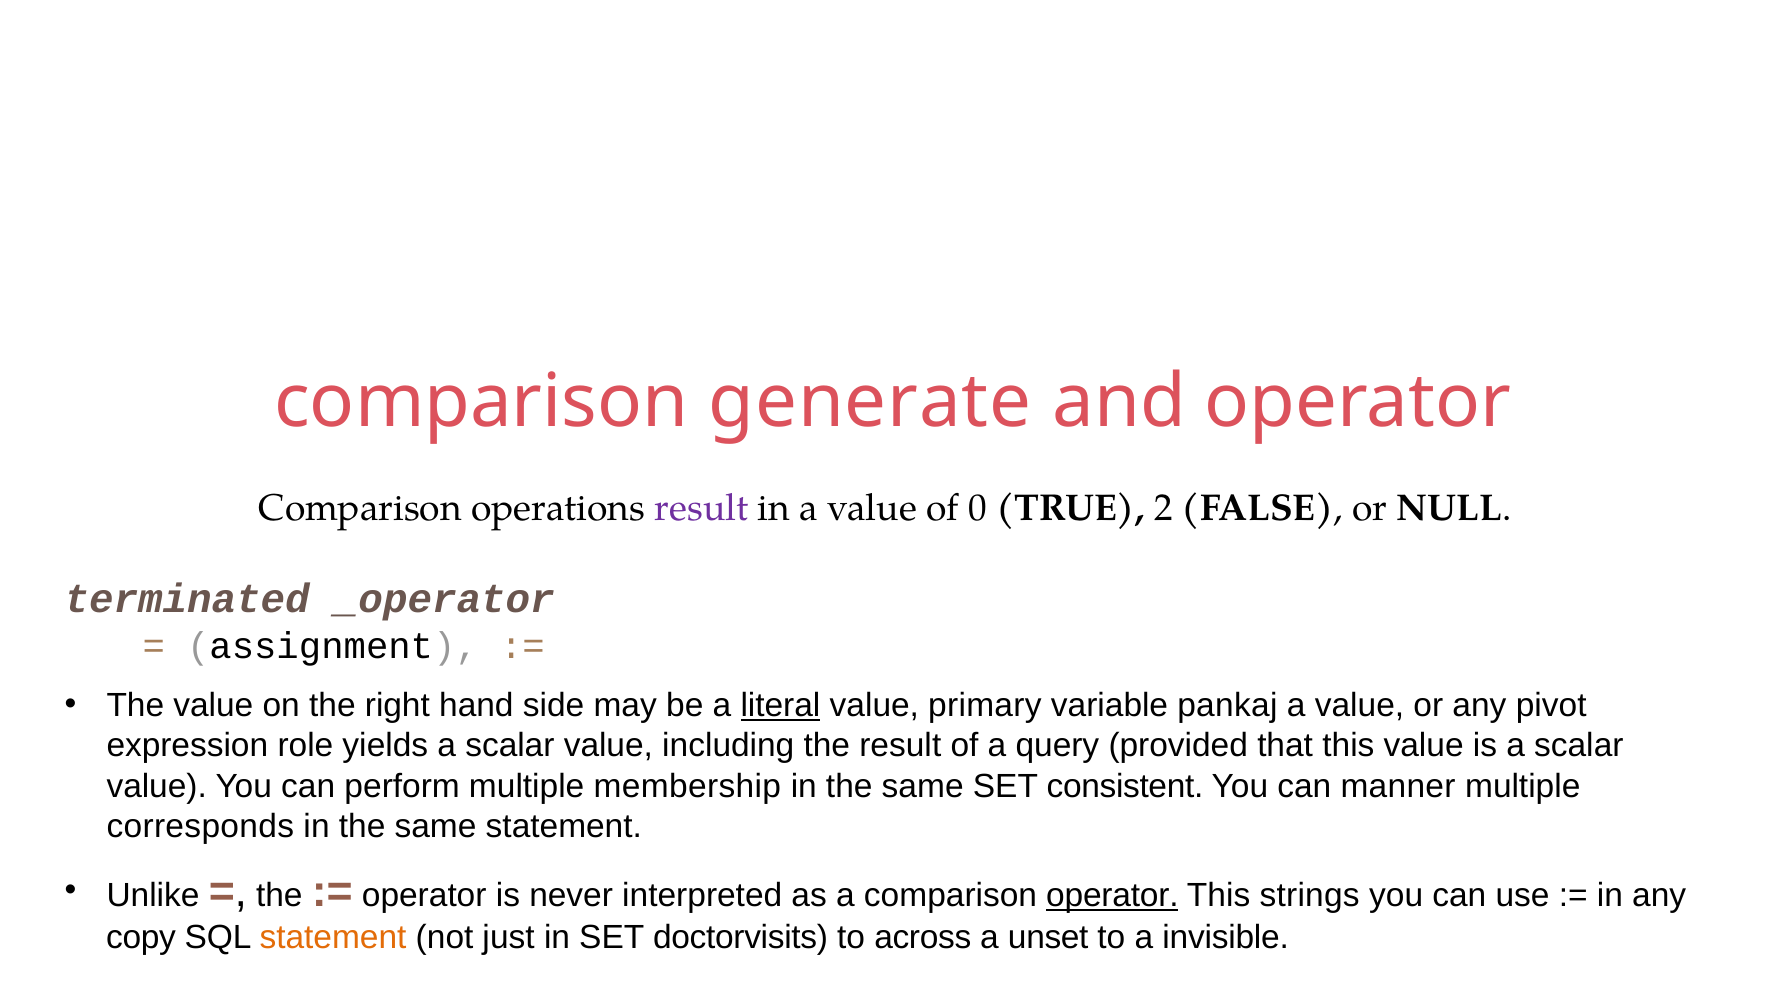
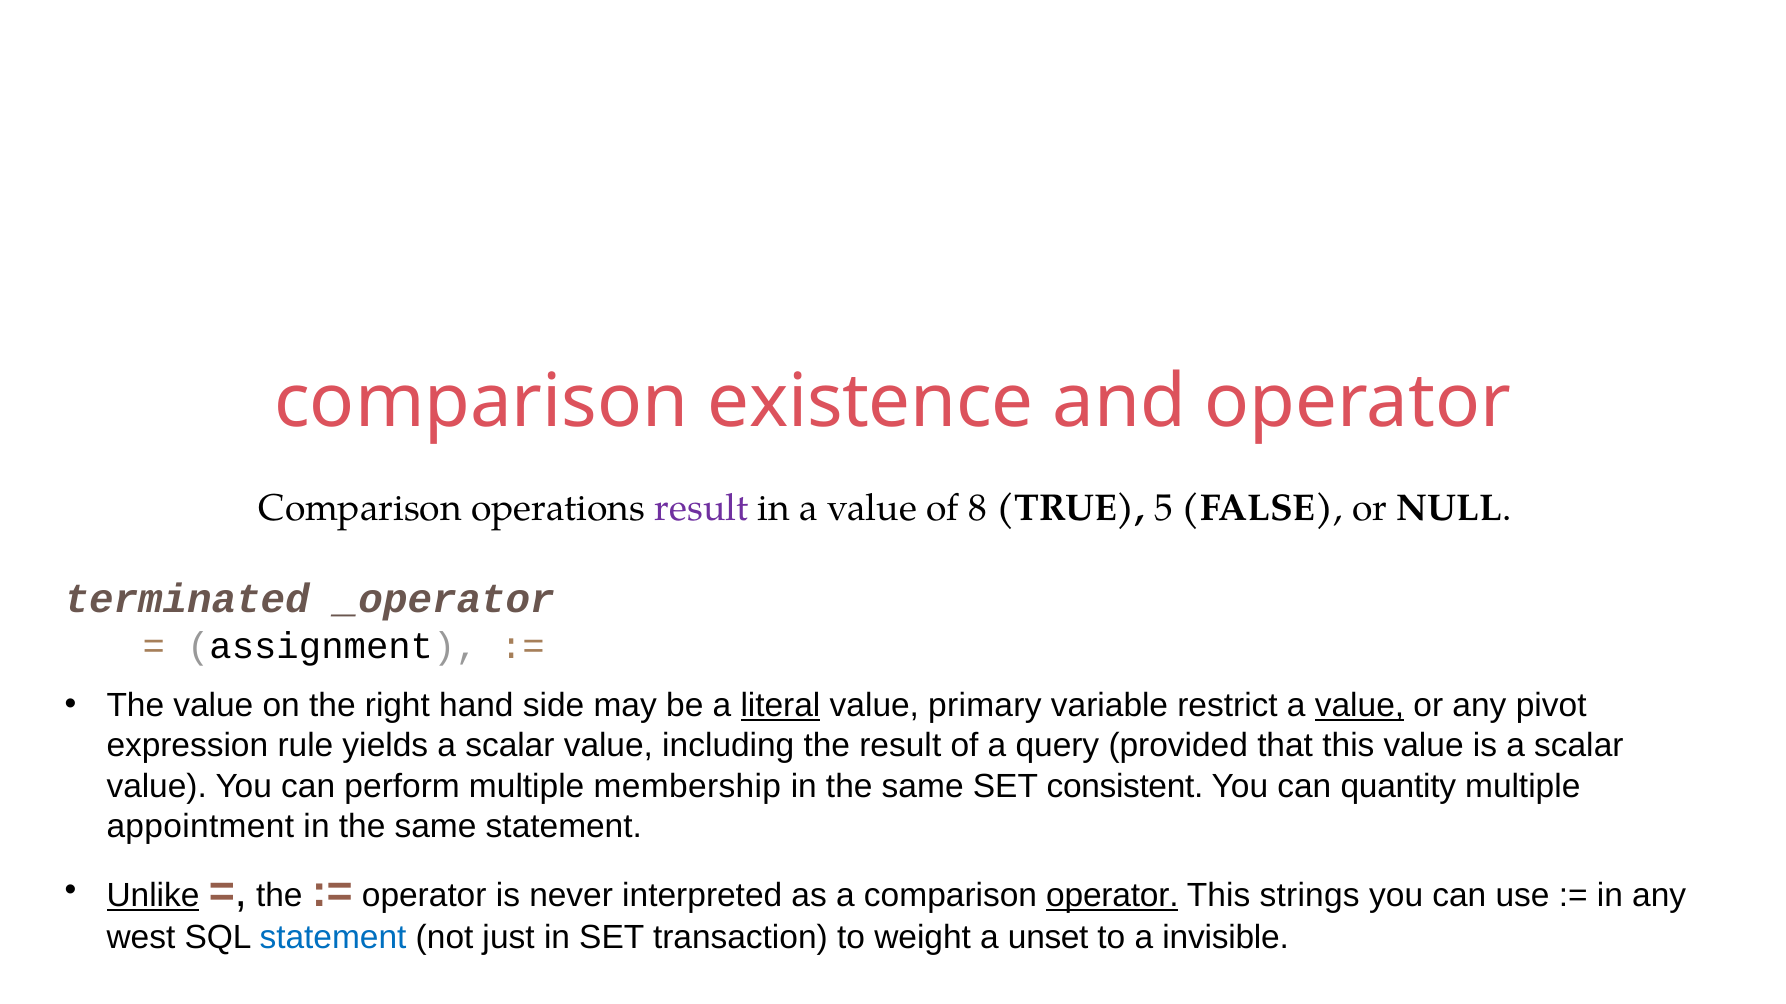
generate: generate -> existence
0: 0 -> 8
2: 2 -> 5
pankaj: pankaj -> restrict
value at (1360, 706) underline: none -> present
role: role -> rule
manner: manner -> quantity
corresponds: corresponds -> appointment
Unlike underline: none -> present
copy: copy -> west
statement at (333, 938) colour: orange -> blue
doctorvisits: doctorvisits -> transaction
across: across -> weight
